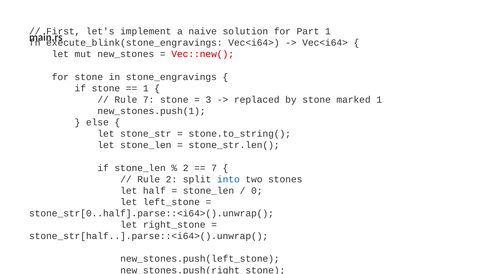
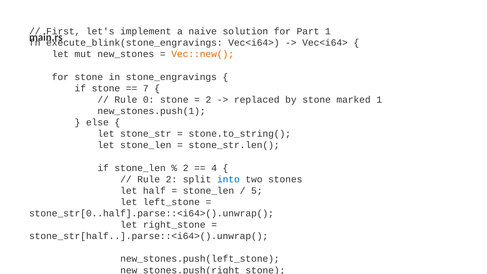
Vec::new( colour: red -> orange
1 at (146, 88): 1 -> 7
Rule 7: 7 -> 0
3 at (208, 100): 3 -> 2
7 at (214, 168): 7 -> 4
0 at (257, 191): 0 -> 5
